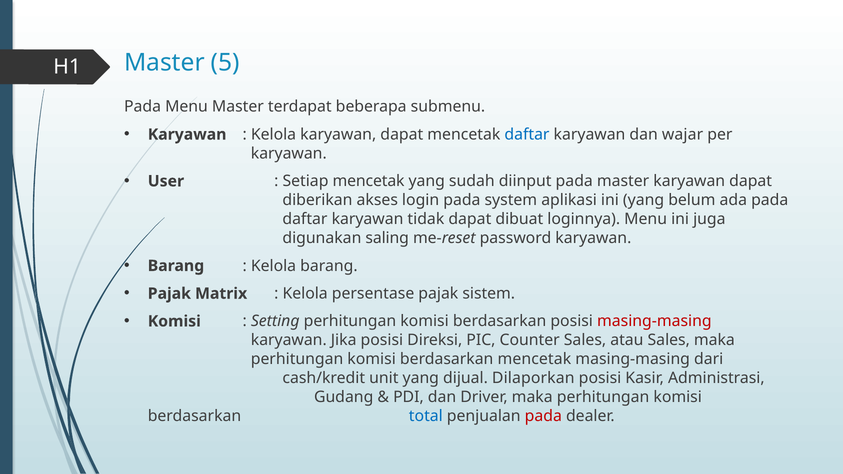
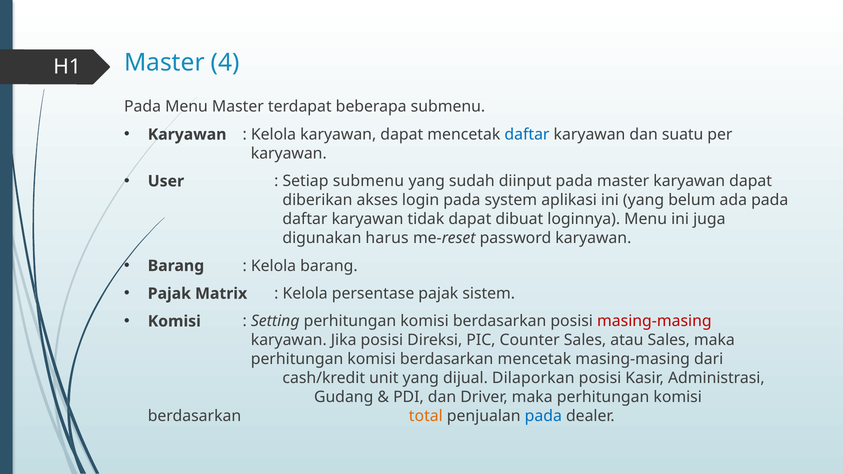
5: 5 -> 4
wajar: wajar -> suatu
Setiap mencetak: mencetak -> submenu
saling: saling -> harus
total colour: blue -> orange
pada at (543, 416) colour: red -> blue
